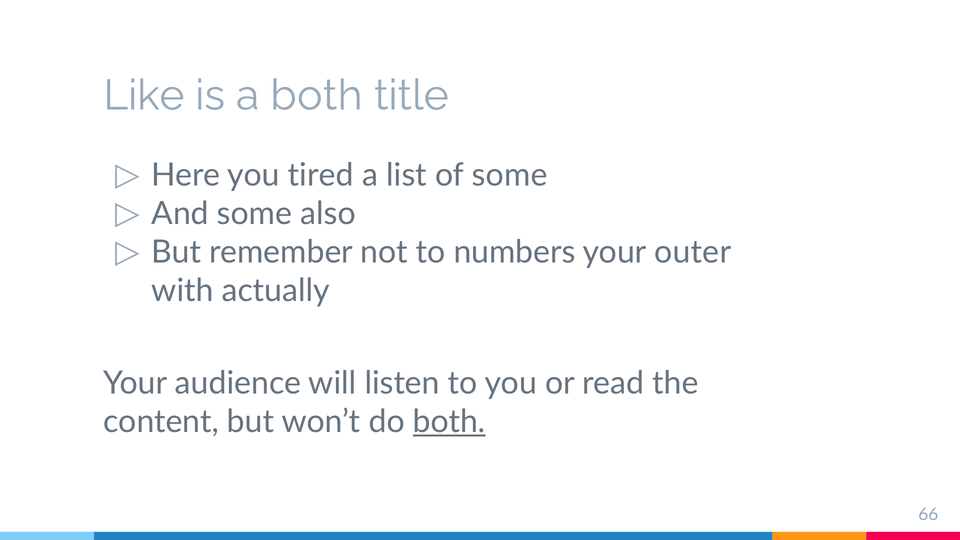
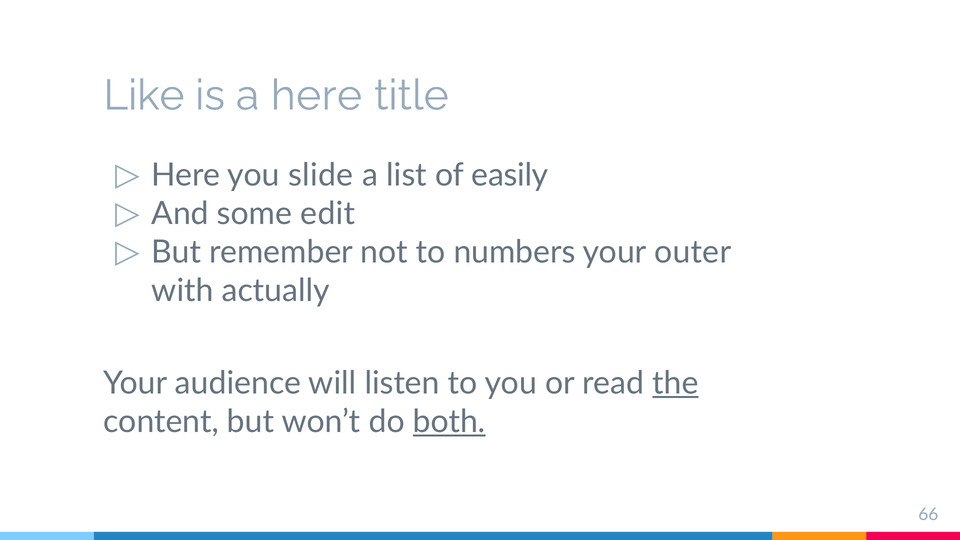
a both: both -> here
tired: tired -> slide
of some: some -> easily
also: also -> edit
the underline: none -> present
